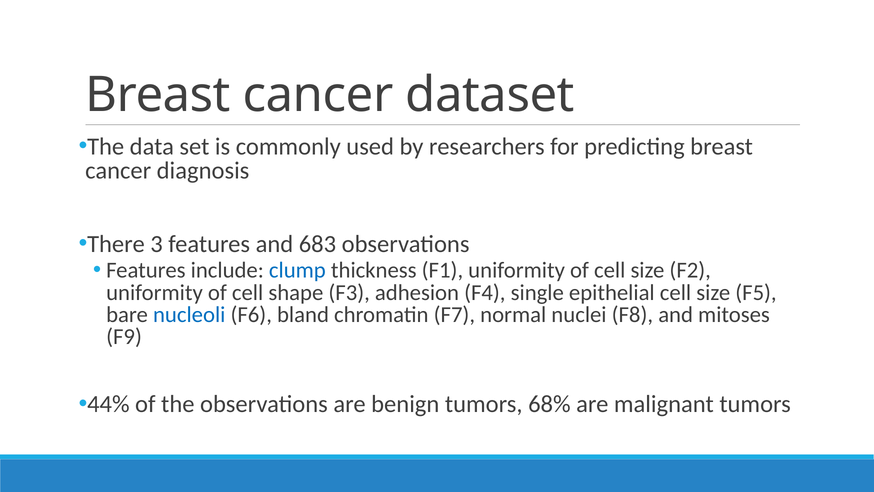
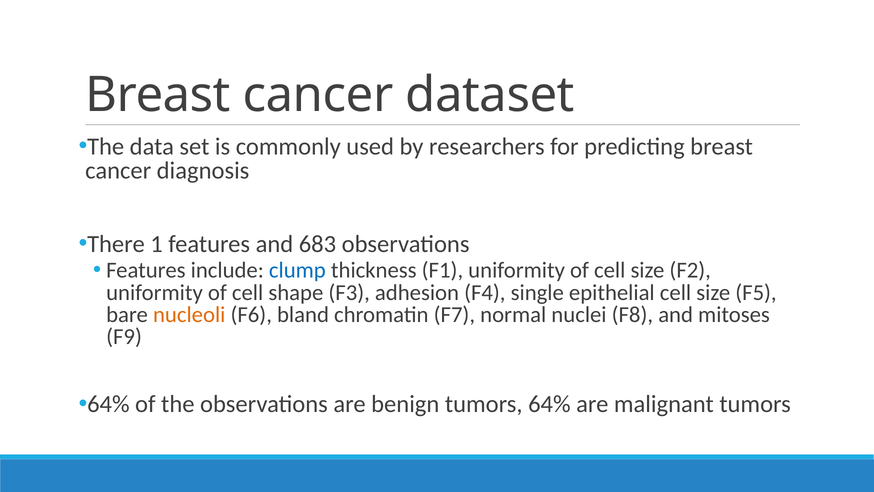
3: 3 -> 1
nucleoli colour: blue -> orange
44% at (108, 404): 44% -> 64%
tumors 68%: 68% -> 64%
